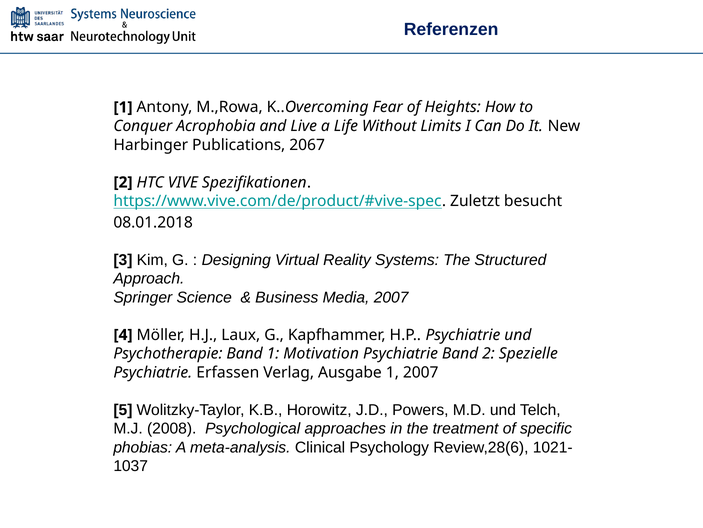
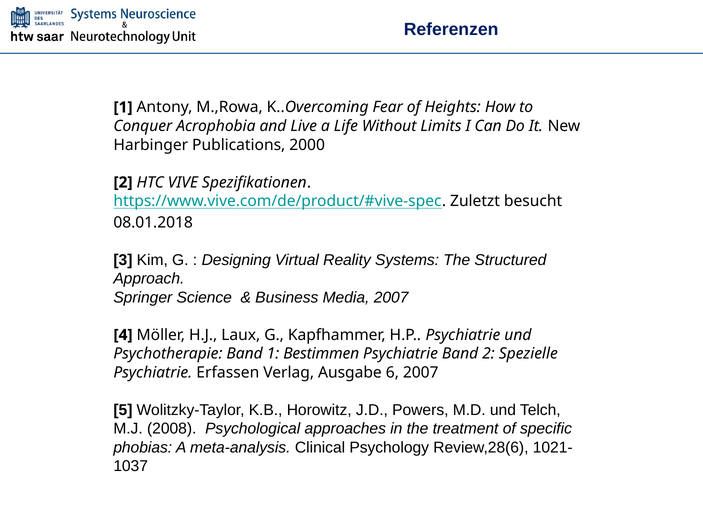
2067: 2067 -> 2000
Motivation: Motivation -> Bestimmen
Ausgabe 1: 1 -> 6
